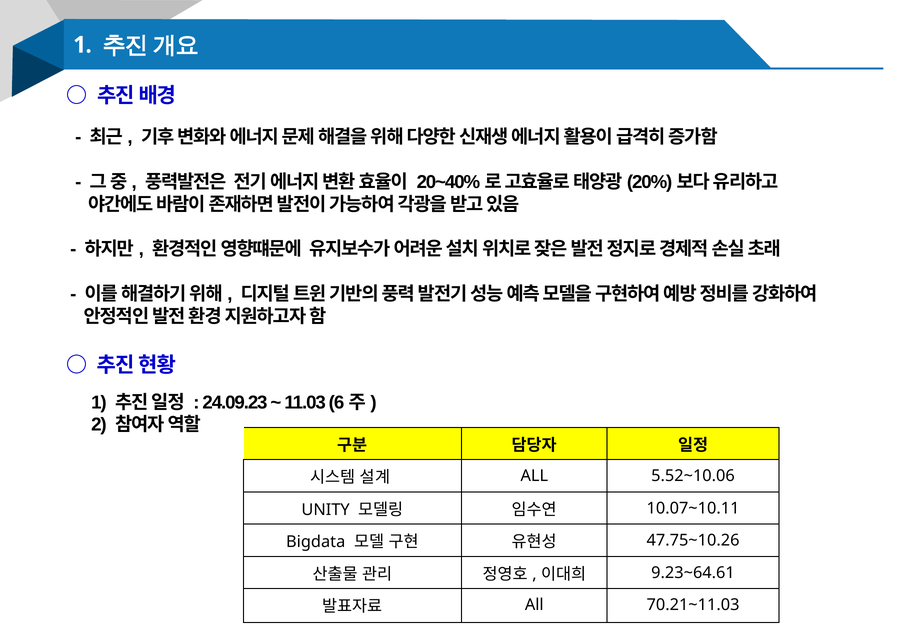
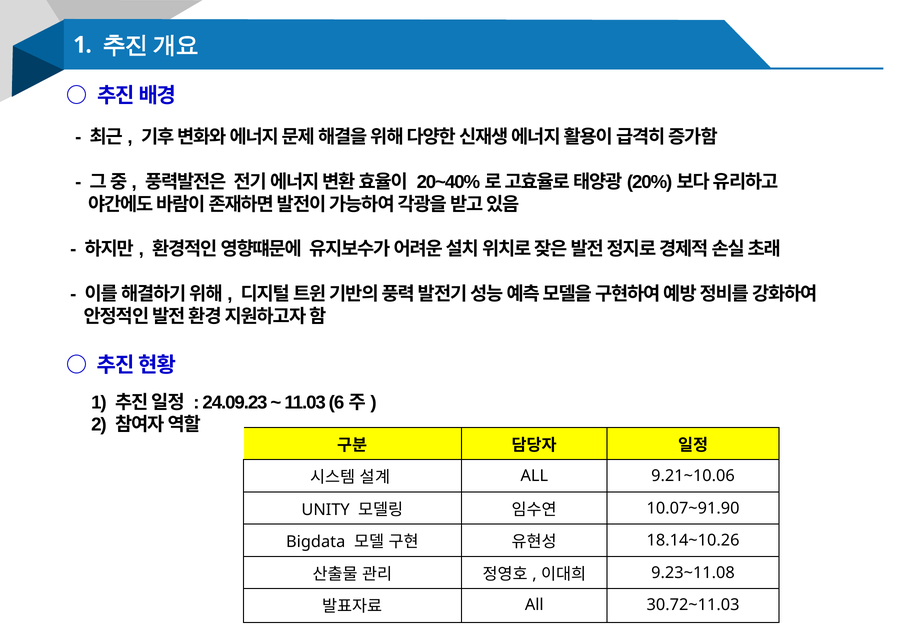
5.52~10.06: 5.52~10.06 -> 9.21~10.06
10.07~10.11: 10.07~10.11 -> 10.07~91.90
47.75~10.26: 47.75~10.26 -> 18.14~10.26
9.23~64.61: 9.23~64.61 -> 9.23~11.08
70.21~11.03: 70.21~11.03 -> 30.72~11.03
